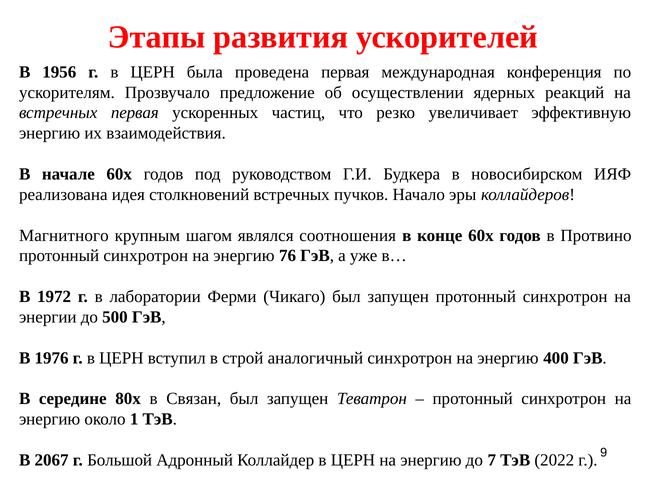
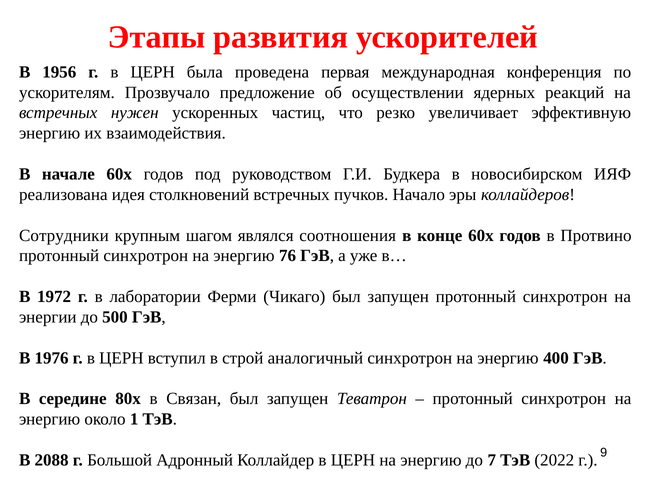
встречных первая: первая -> нужен
Магнитного: Магнитного -> Сотрудники
2067: 2067 -> 2088
